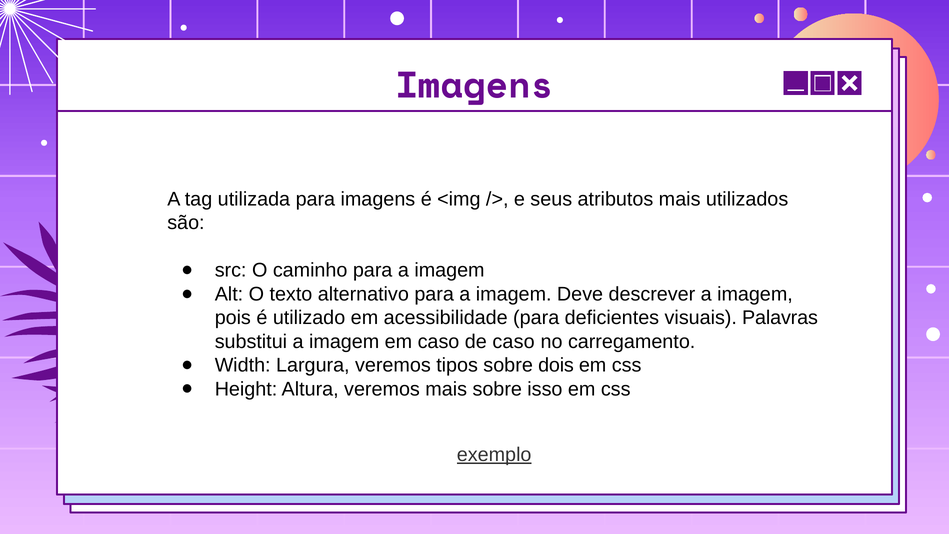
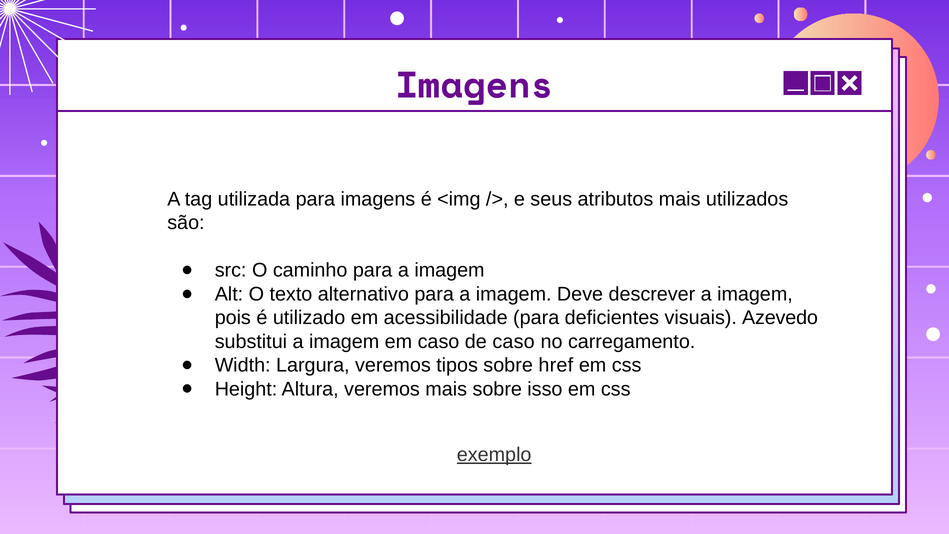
Palavras: Palavras -> Azevedo
dois: dois -> href
